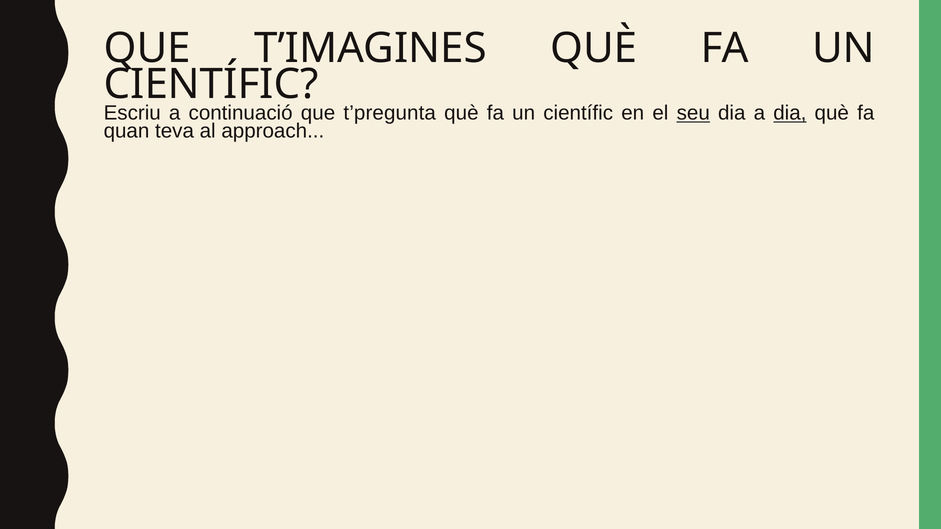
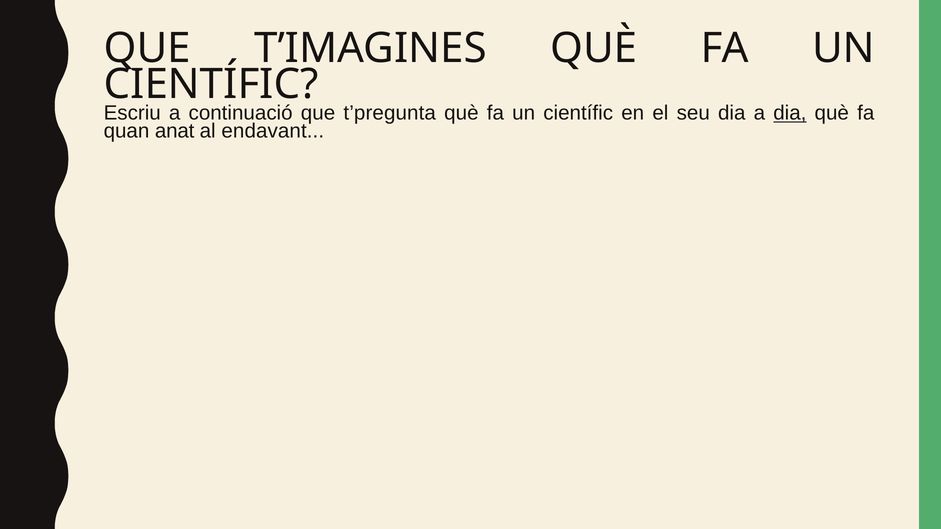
seu underline: present -> none
teva: teva -> anat
approach: approach -> endavant
